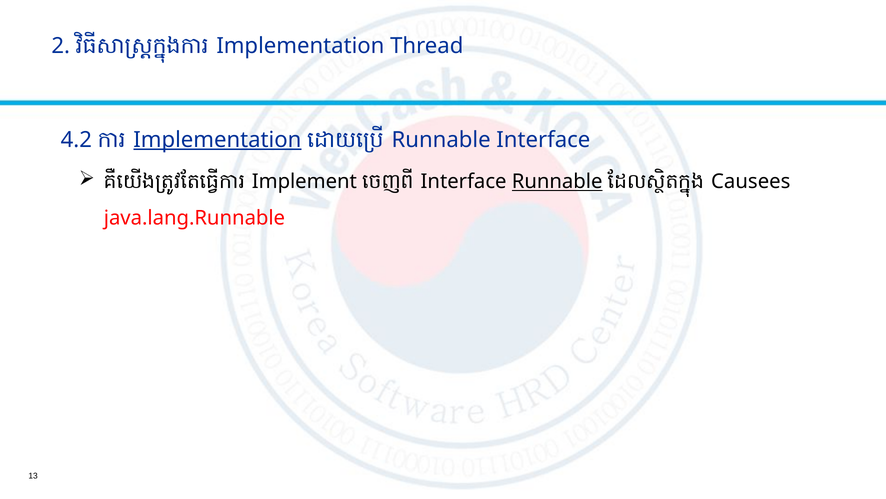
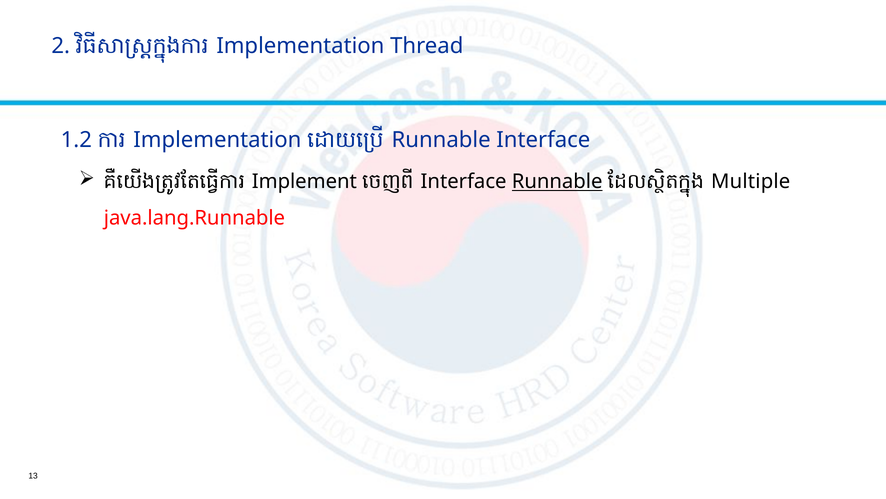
4.2: 4.2 -> 1.2
Implementation at (217, 140) underline: present -> none
Causees: Causees -> Multiple
